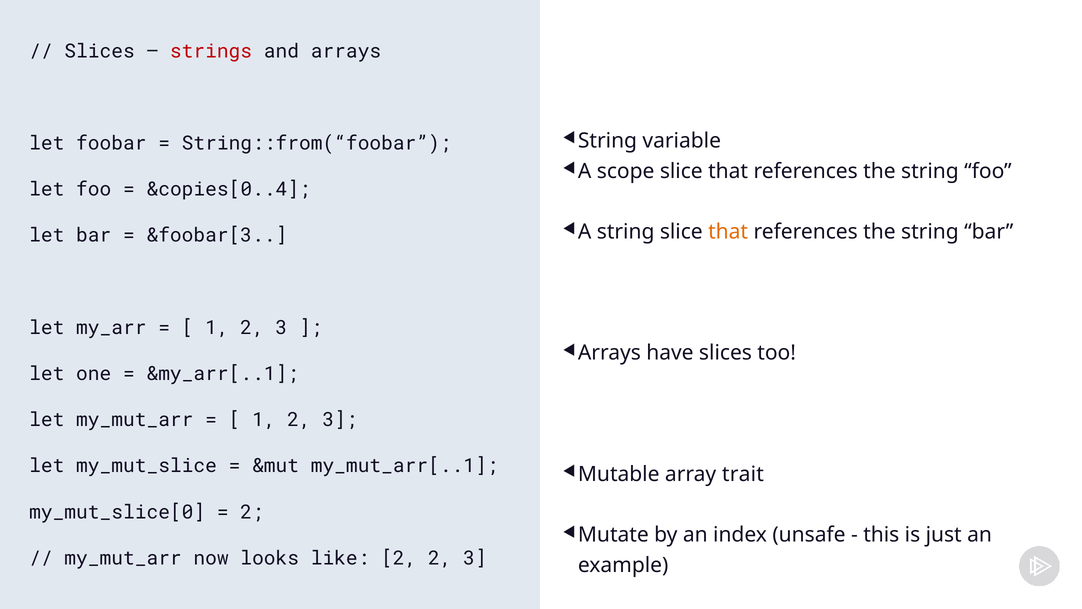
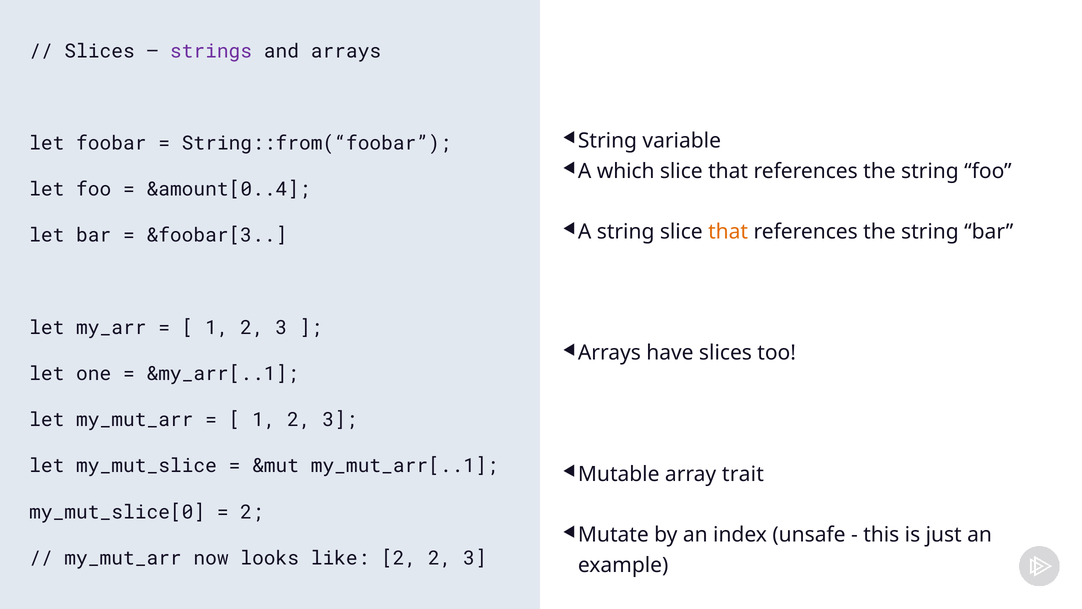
strings colour: red -> purple
scope: scope -> which
&copies[0..4: &copies[0..4 -> &amount[0..4
